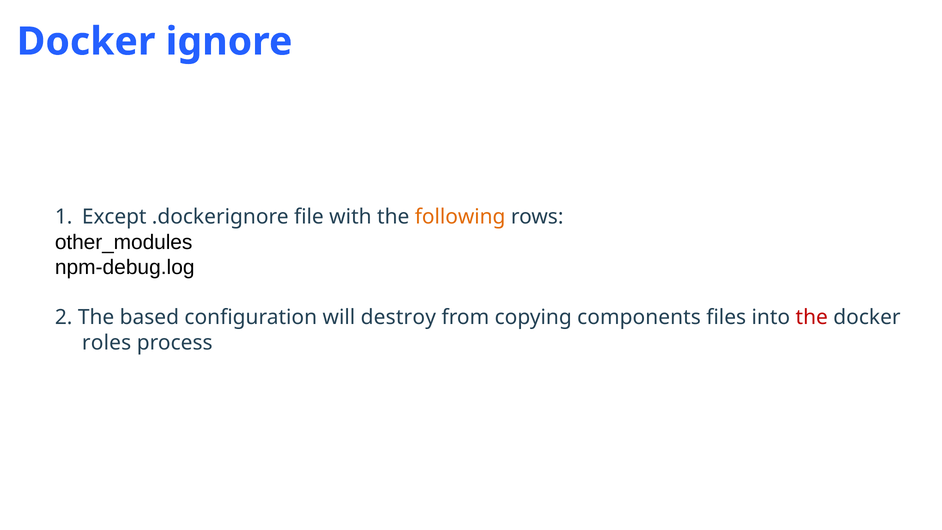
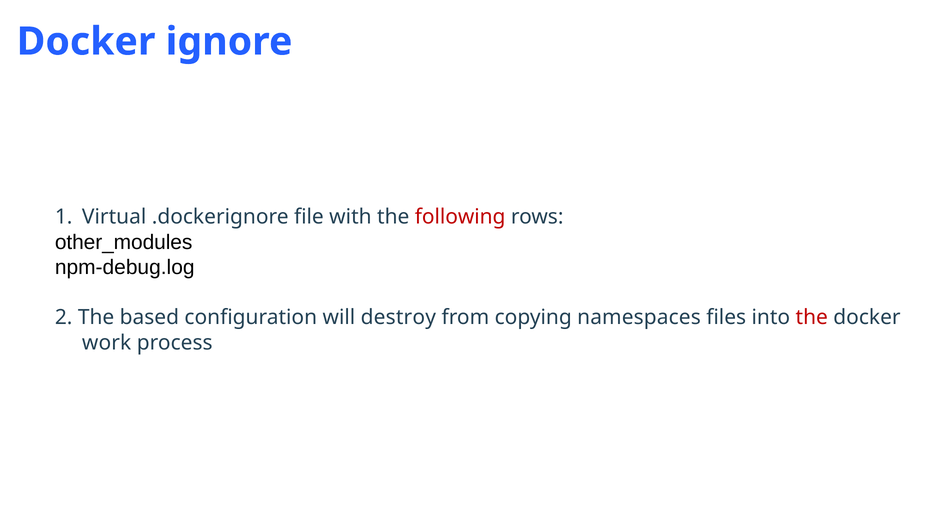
Except: Except -> Virtual
following colour: orange -> red
components: components -> namespaces
roles: roles -> work
